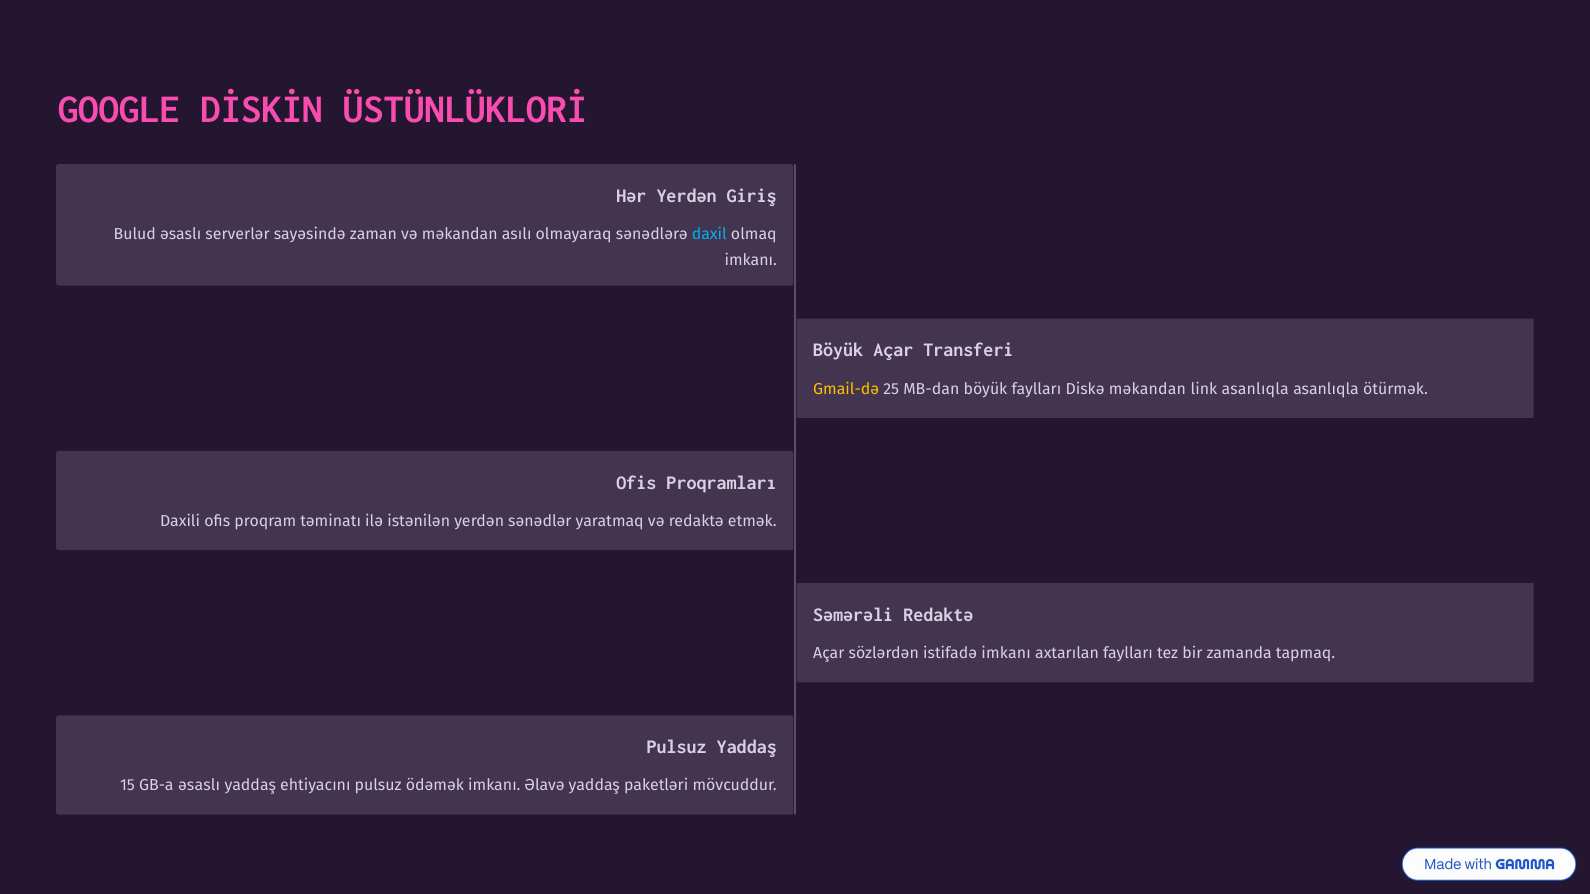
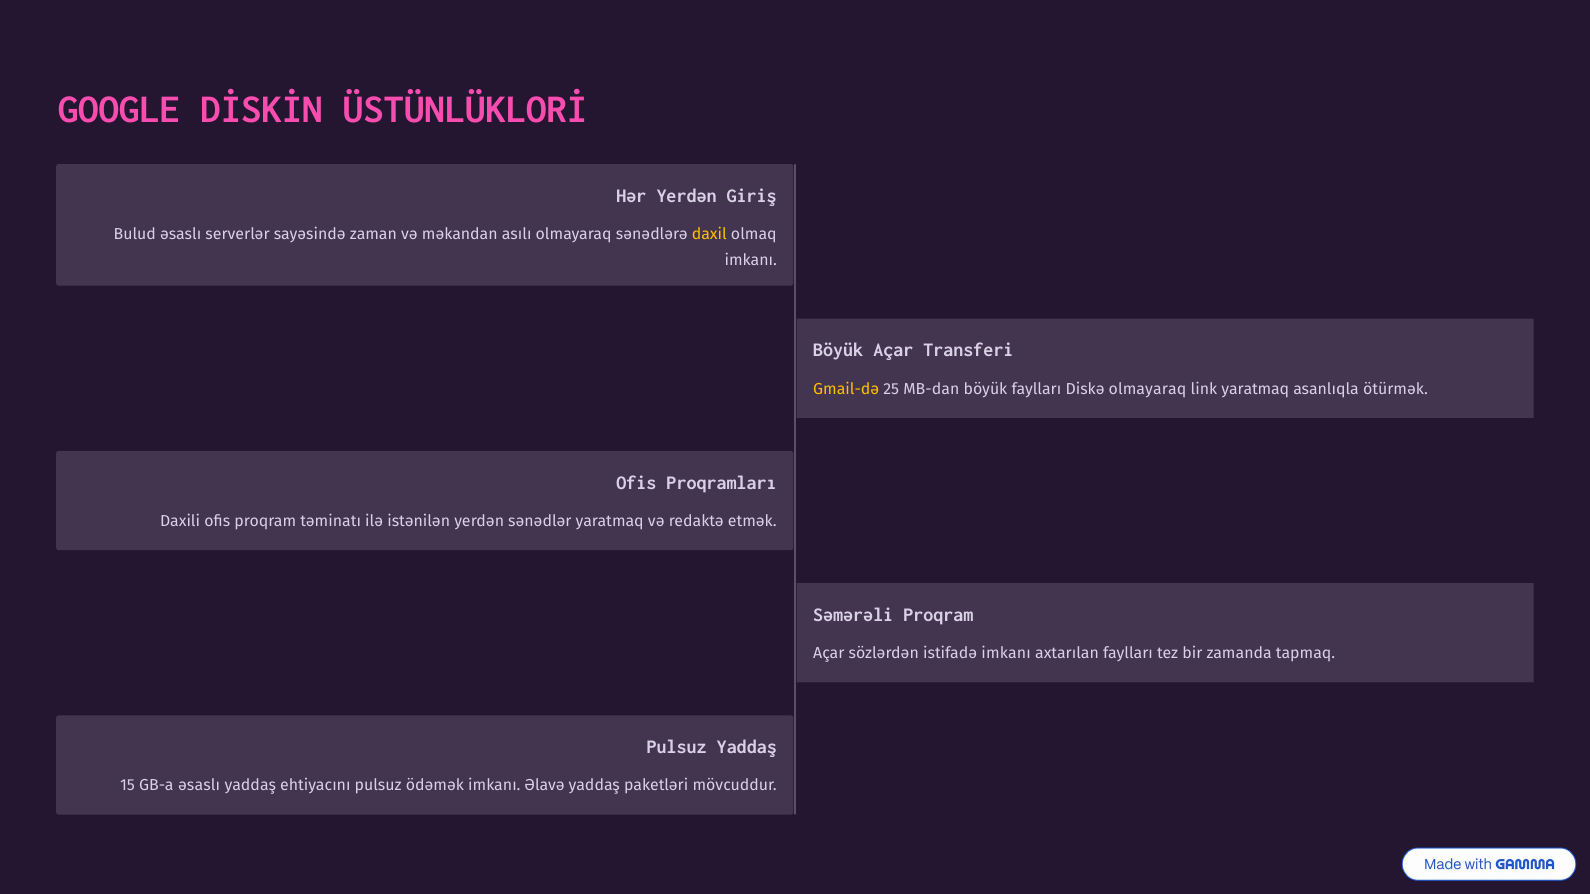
daxil colour: light blue -> yellow
Diskə məkandan: məkandan -> olmayaraq
link asanlıqla: asanlıqla -> yaratmaq
Səmərəli Redaktə: Redaktə -> Proqram
